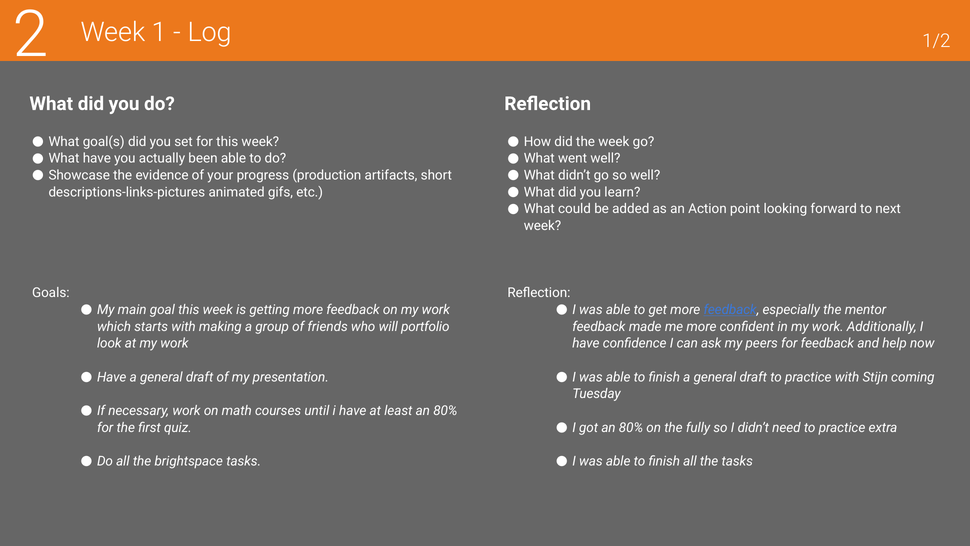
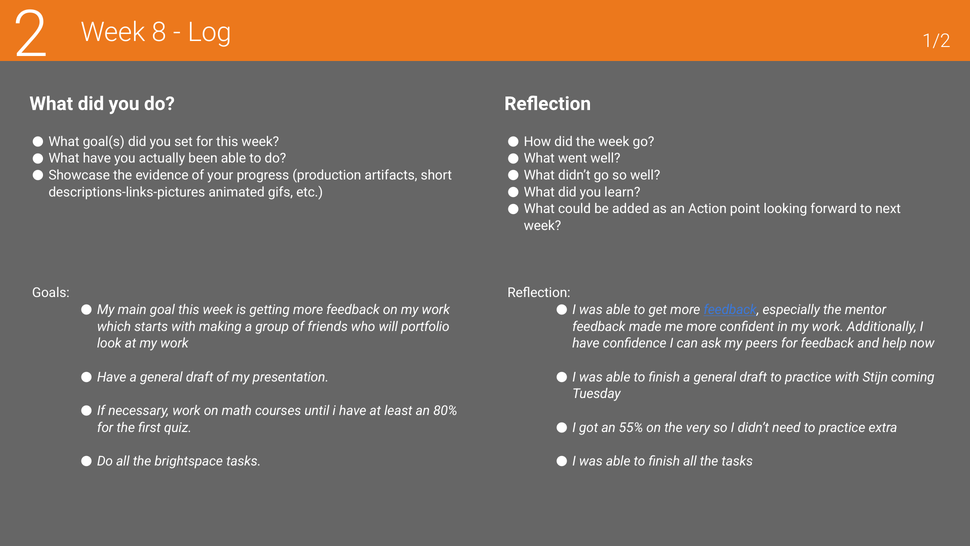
1: 1 -> 8
got an 80%: 80% -> 55%
fully: fully -> very
